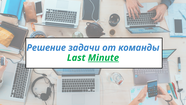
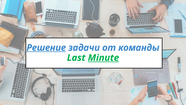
Решение underline: none -> present
